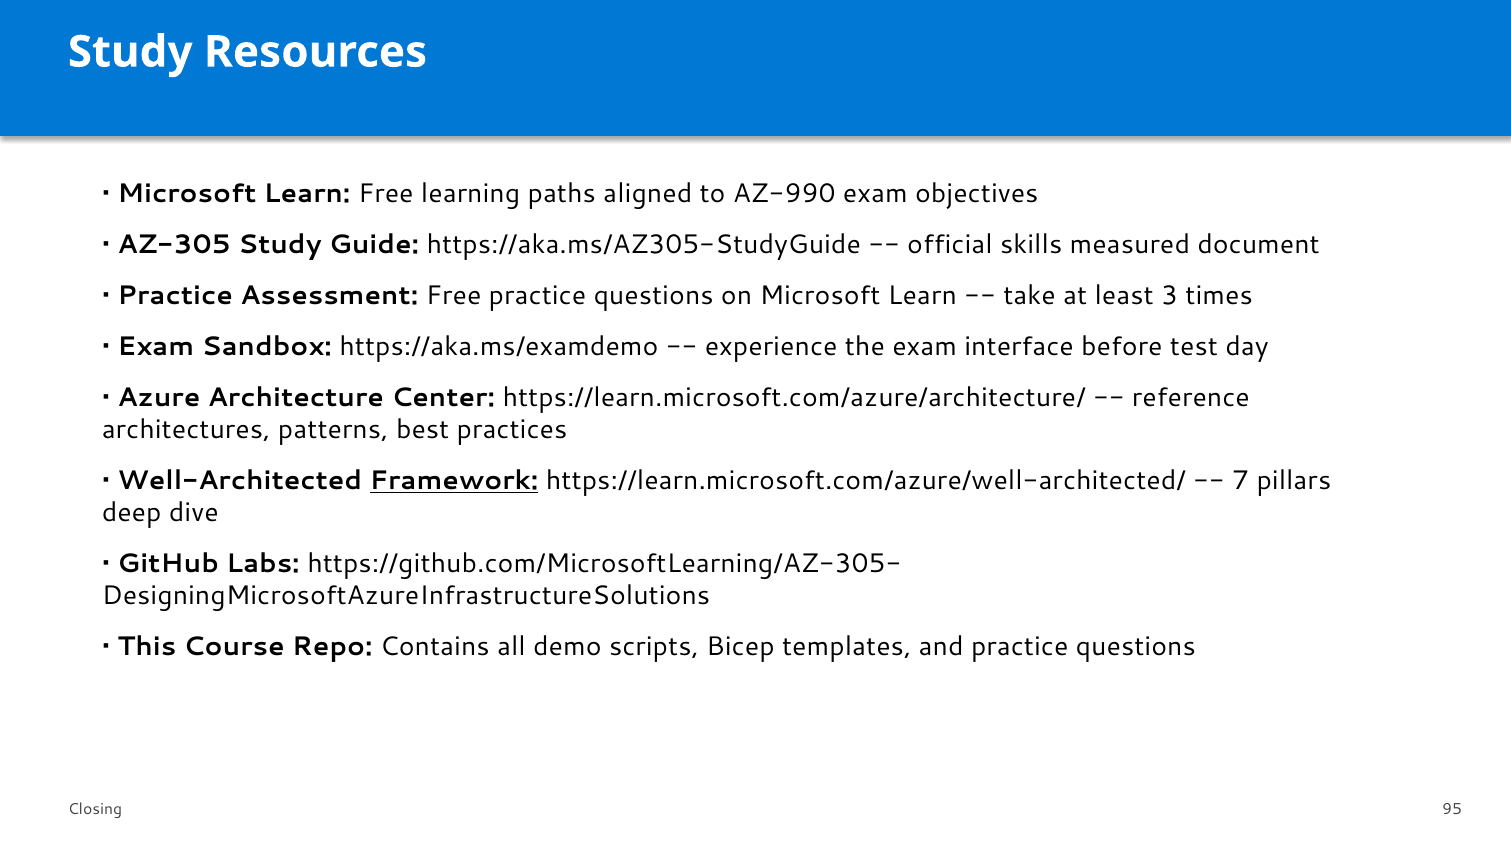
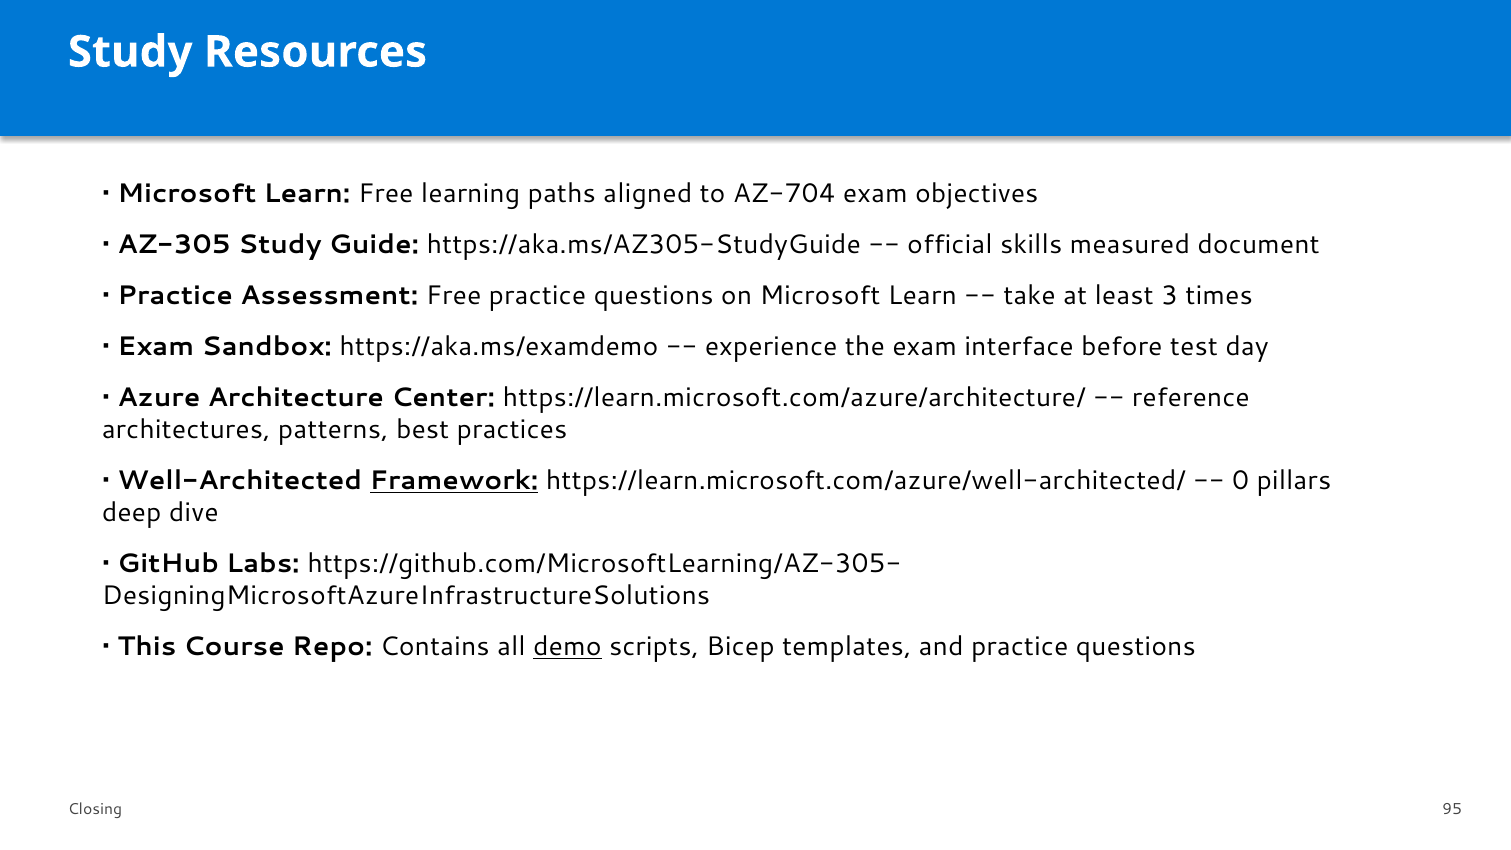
AZ-990: AZ-990 -> AZ-704
7: 7 -> 0
demo underline: none -> present
